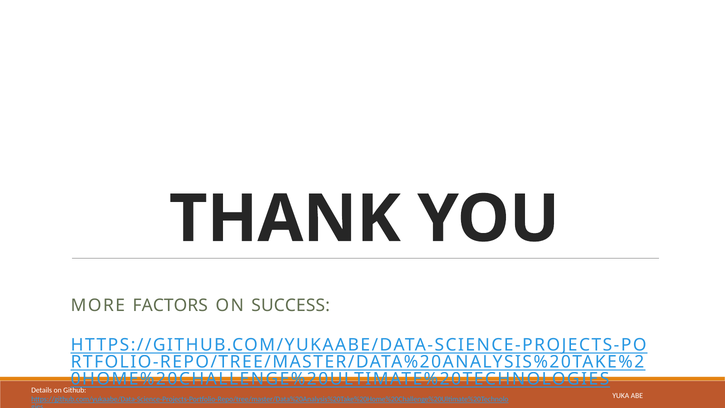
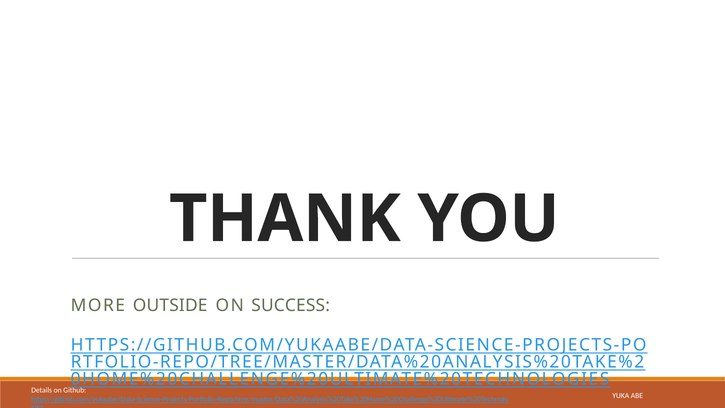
FACTORS: FACTORS -> OUTSIDE
